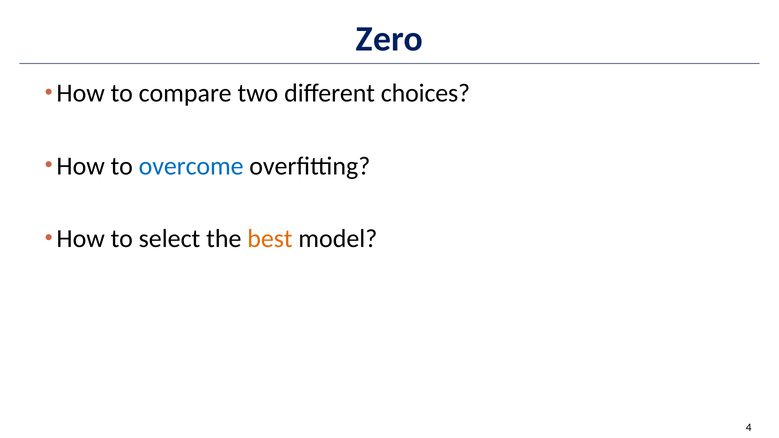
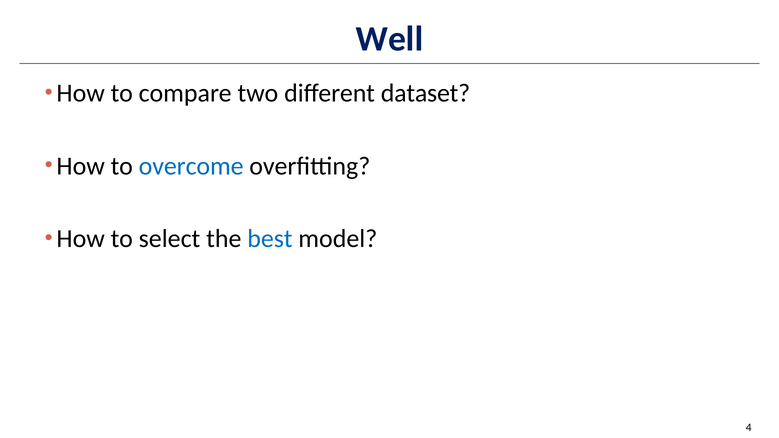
Zero: Zero -> Well
choices: choices -> dataset
best colour: orange -> blue
